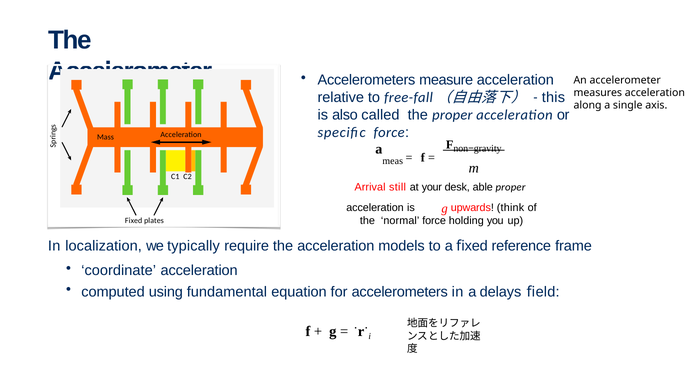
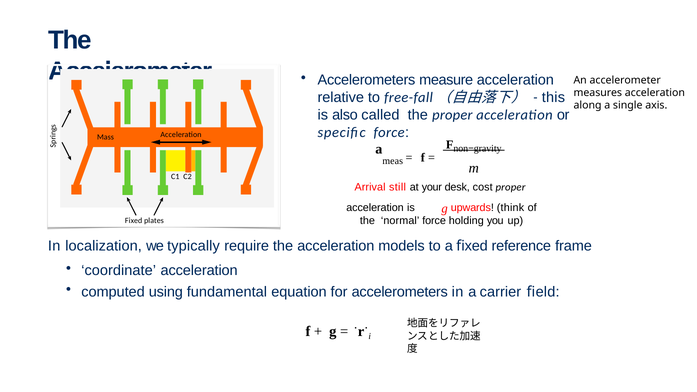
able: able -> cost
delays: delays -> carrier
